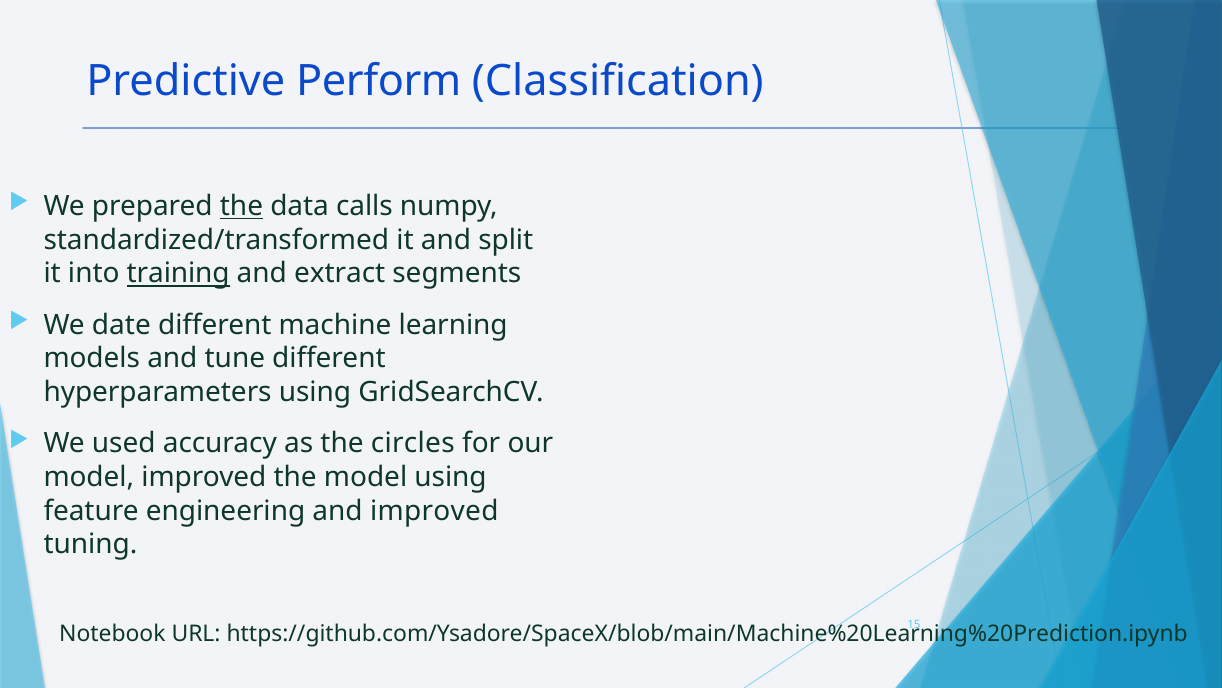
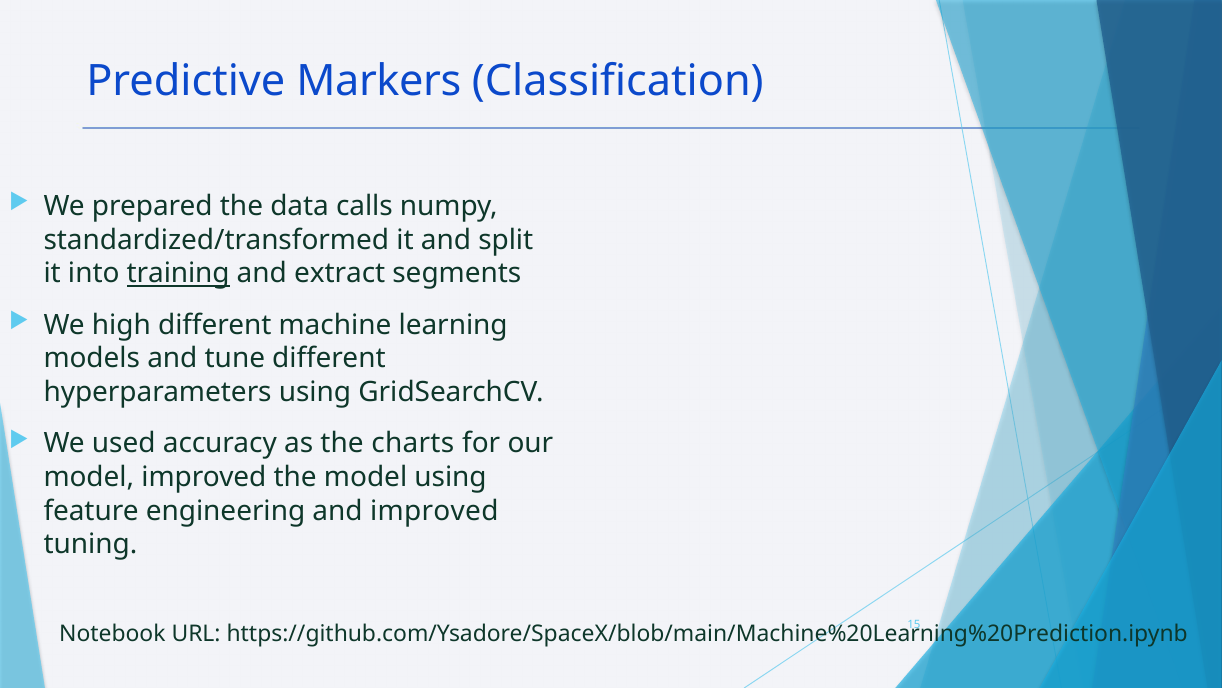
Perform: Perform -> Markers
the at (241, 206) underline: present -> none
date: date -> high
circles: circles -> charts
